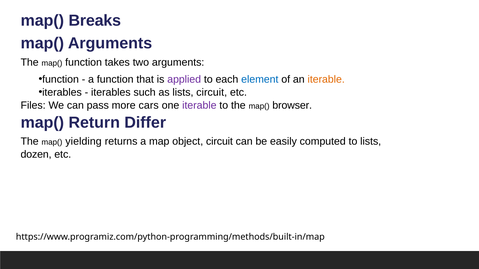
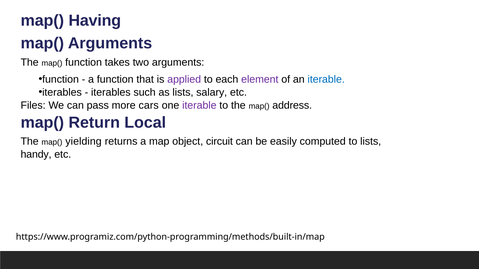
Breaks: Breaks -> Having
element colour: blue -> purple
iterable at (326, 80) colour: orange -> blue
lists circuit: circuit -> salary
browser: browser -> address
Differ: Differ -> Local
dozen: dozen -> handy
